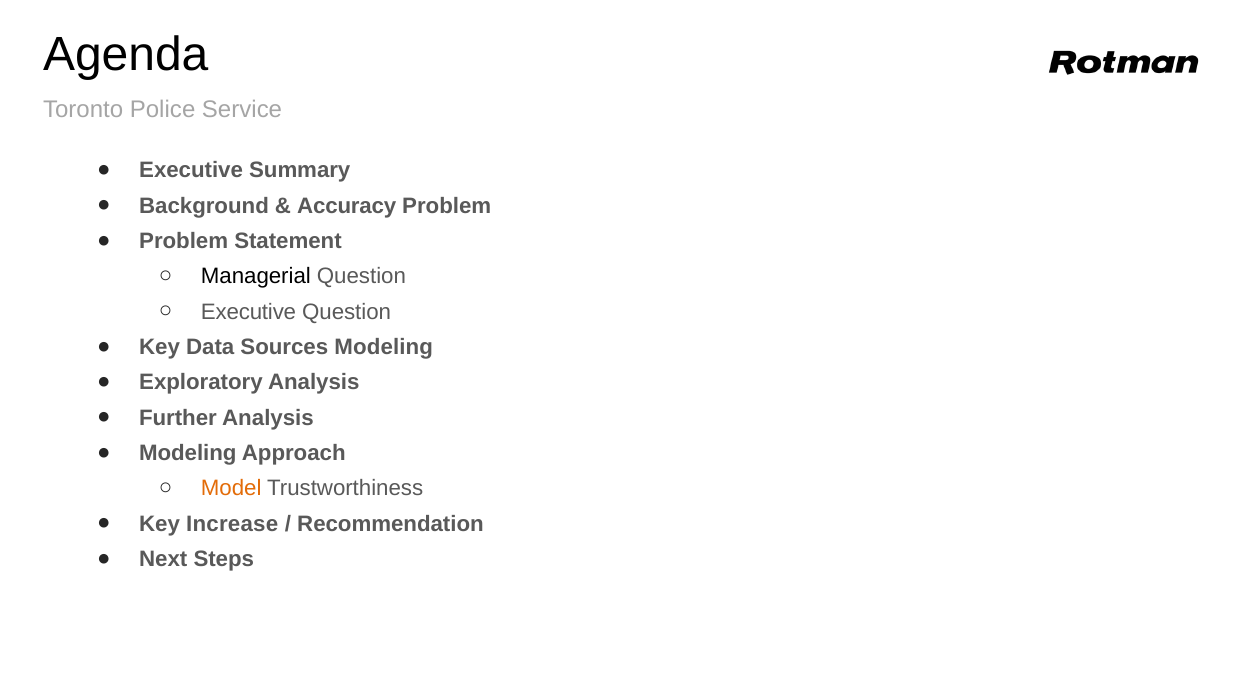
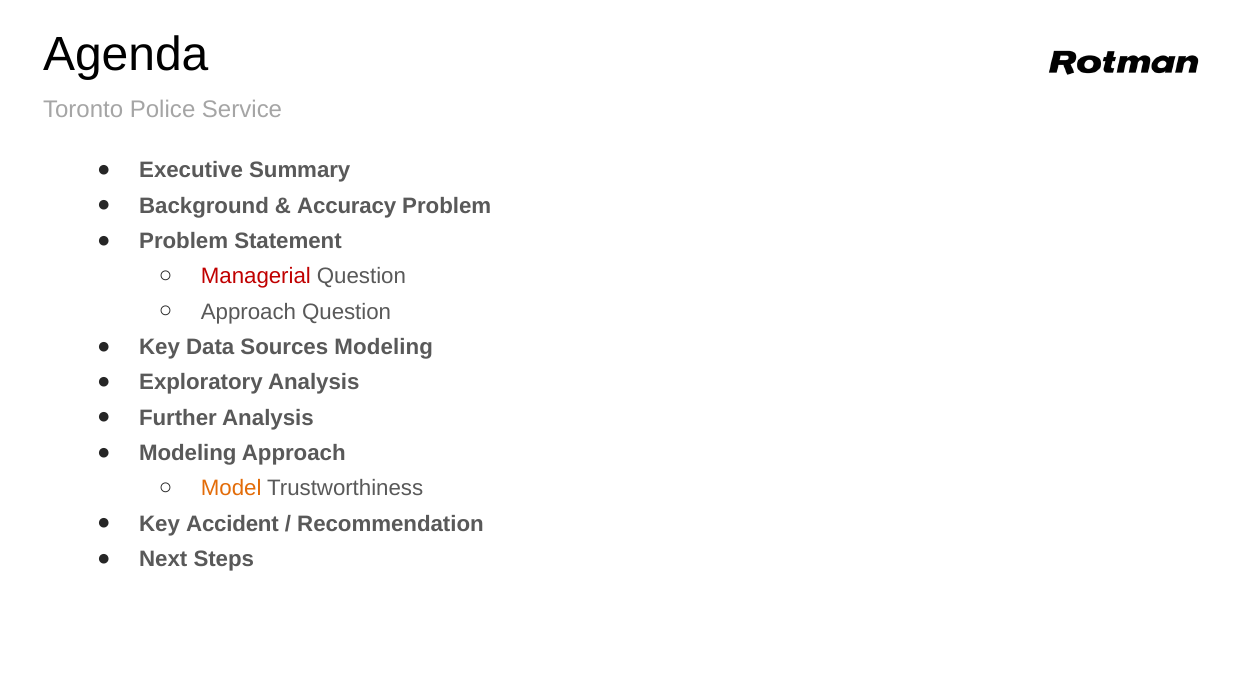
Managerial colour: black -> red
Executive at (249, 312): Executive -> Approach
Increase: Increase -> Accident
